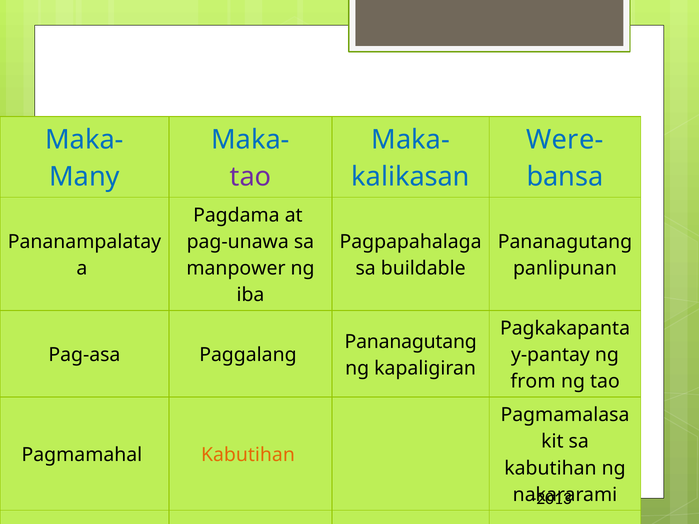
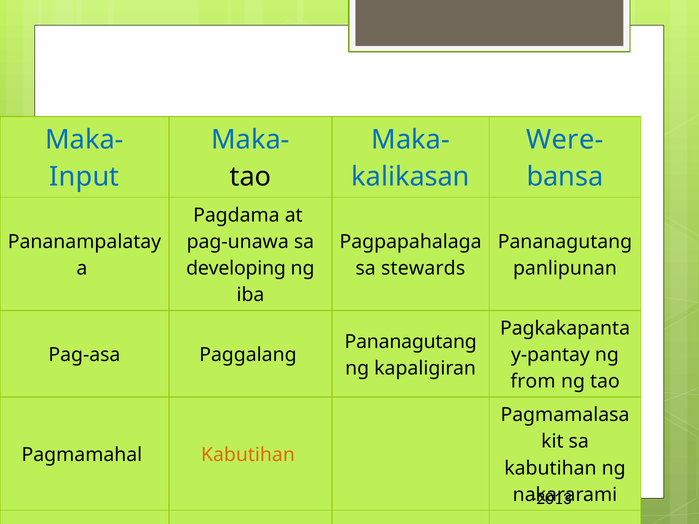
Many: Many -> Input
tao at (251, 177) colour: purple -> black
manpower: manpower -> developing
buildable: buildable -> stewards
